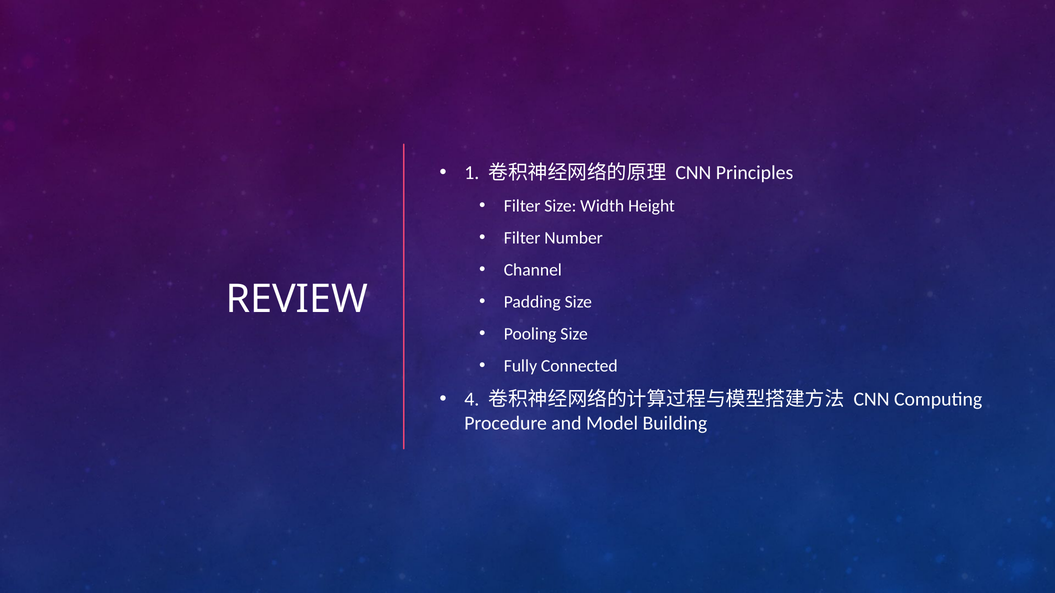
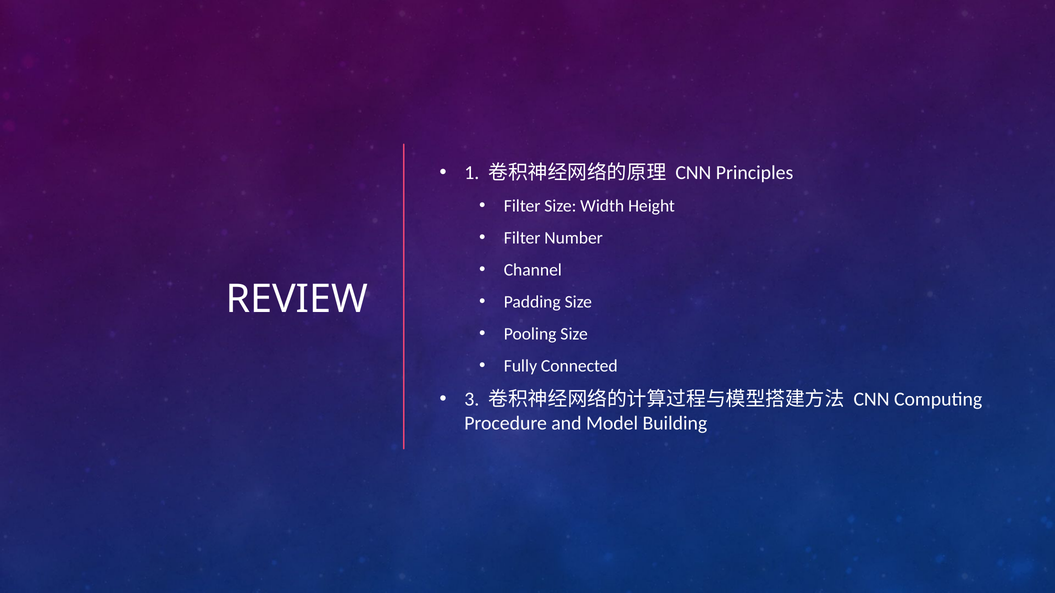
4: 4 -> 3
